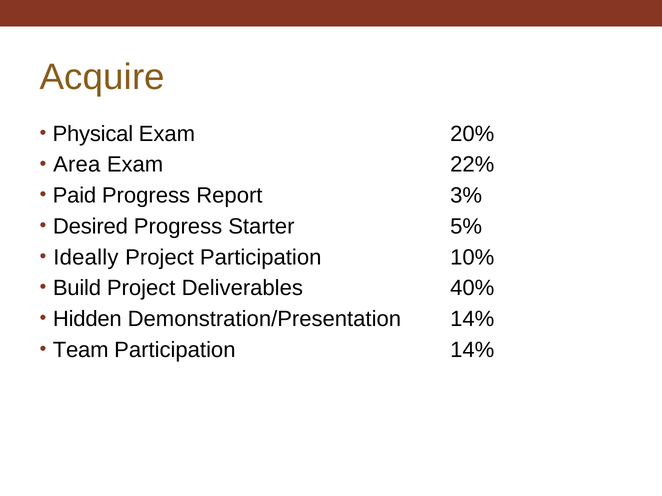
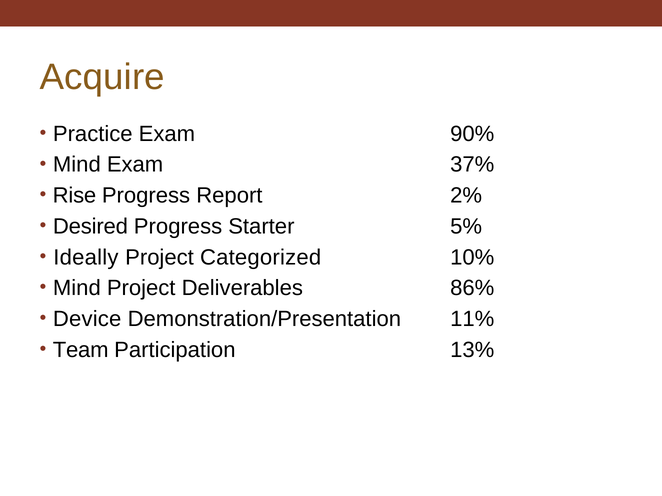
Physical: Physical -> Practice
20%: 20% -> 90%
Area at (77, 165): Area -> Mind
22%: 22% -> 37%
Paid: Paid -> Rise
3%: 3% -> 2%
Project Participation: Participation -> Categorized
Build at (77, 288): Build -> Mind
40%: 40% -> 86%
Hidden: Hidden -> Device
Demonstration/Presentation 14%: 14% -> 11%
Participation 14%: 14% -> 13%
